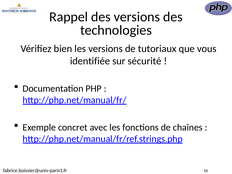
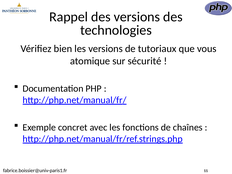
identifiée: identifiée -> atomique
